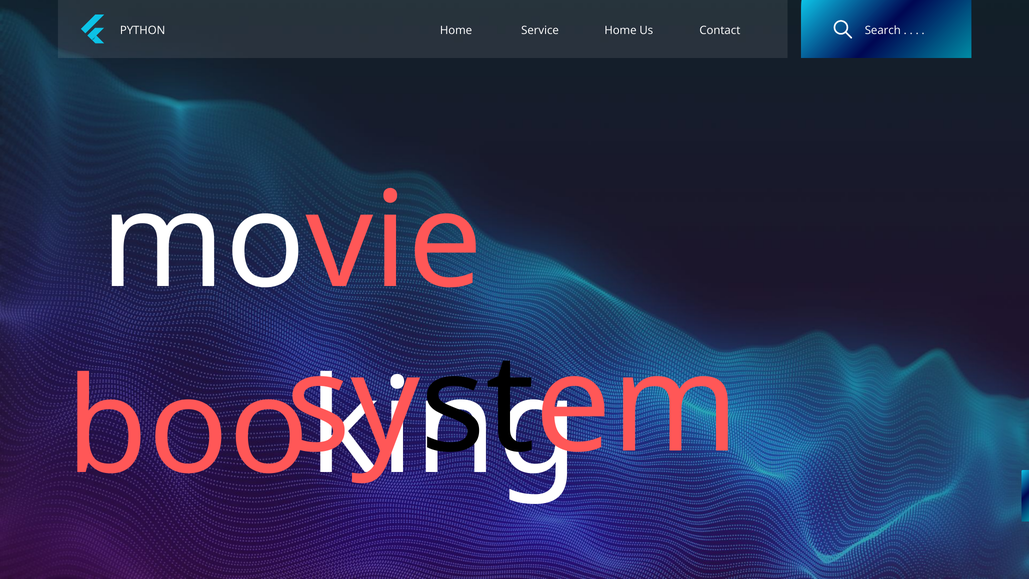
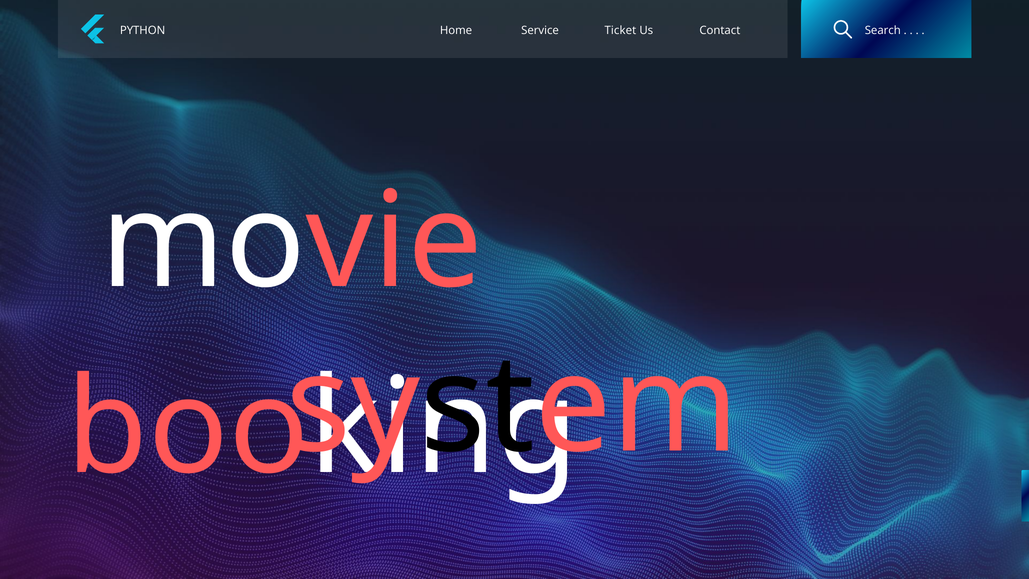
Home at (620, 31): Home -> Ticket
